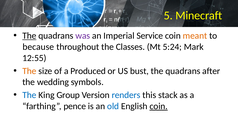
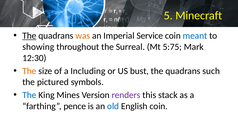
was colour: purple -> orange
meant colour: orange -> blue
because: because -> showing
Classes: Classes -> Surreal
5:24: 5:24 -> 5:75
12:55: 12:55 -> 12:30
Produced: Produced -> Including
after: after -> such
wedding: wedding -> pictured
Group: Group -> Mines
renders colour: blue -> purple
coin at (159, 106) underline: present -> none
